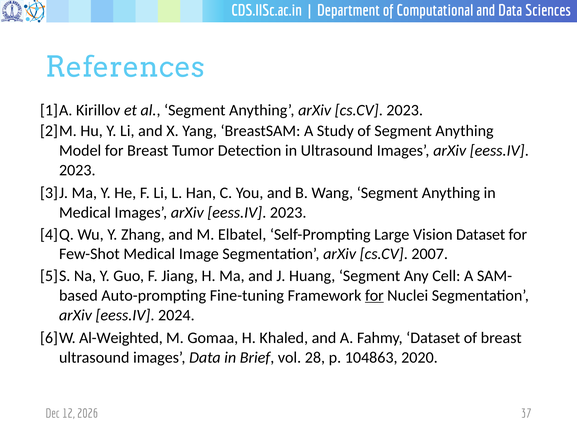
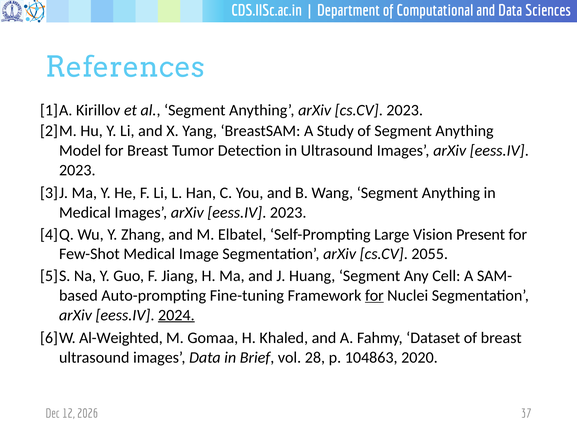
Vision Dataset: Dataset -> Present
2007: 2007 -> 2055
2024 underline: none -> present
